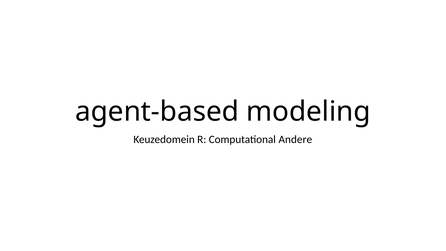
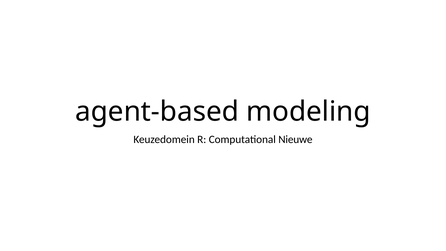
Andere: Andere -> Nieuwe
